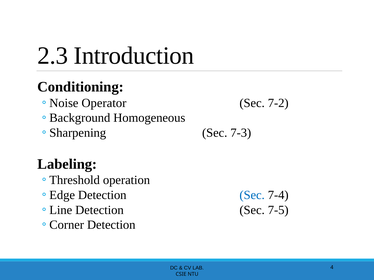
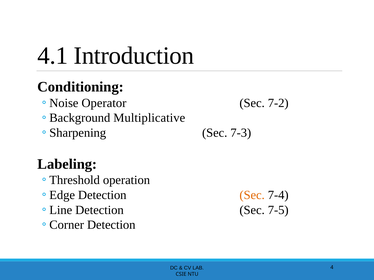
2.3: 2.3 -> 4.1
Homogeneous: Homogeneous -> Multiplicative
Sec at (252, 195) colour: blue -> orange
